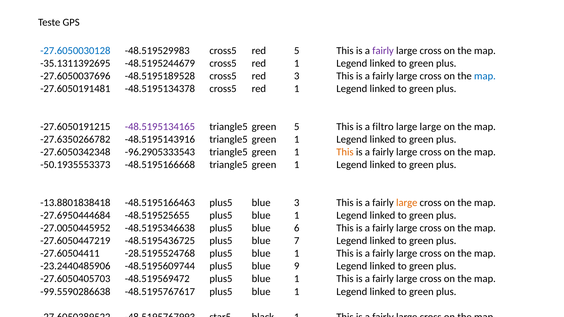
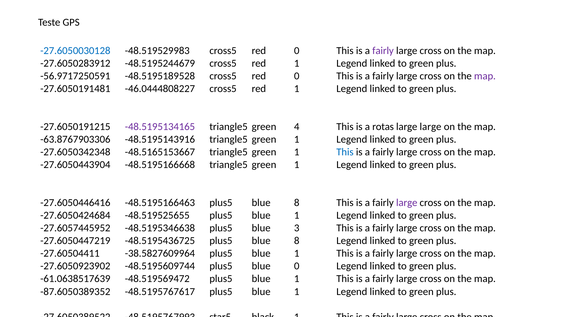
-48.519529983 cross5 red 5: 5 -> 0
-35.1311392695: -35.1311392695 -> -27.6050283912
-27.6050037696: -27.6050037696 -> -56.9717250591
-48.5195189528 cross5 red 3: 3 -> 0
map at (485, 76) colour: blue -> purple
-48.5195134378: -48.5195134378 -> -46.0444808227
green 5: 5 -> 4
filtro: filtro -> rotas
-27.6350266782: -27.6350266782 -> -63.8767903306
-96.2905333543: -96.2905333543 -> -48.5165153667
This at (345, 152) colour: orange -> blue
-50.1935553373: -50.1935553373 -> -27.6050443904
-13.8801838418: -13.8801838418 -> -27.6050446416
-48.5195166463 plus5 blue 3: 3 -> 8
large at (407, 203) colour: orange -> purple
-27.6950444684: -27.6950444684 -> -27.6050424684
-27.0050445952: -27.0050445952 -> -27.6057445952
6: 6 -> 3
-48.5195436725 plus5 blue 7: 7 -> 8
-28.5195524768: -28.5195524768 -> -38.5827609964
-23.2440485906: -23.2440485906 -> -27.6050923902
blue 9: 9 -> 0
-27.6050405703: -27.6050405703 -> -61.0638517639
-99.5590286638: -99.5590286638 -> -87.6050389352
